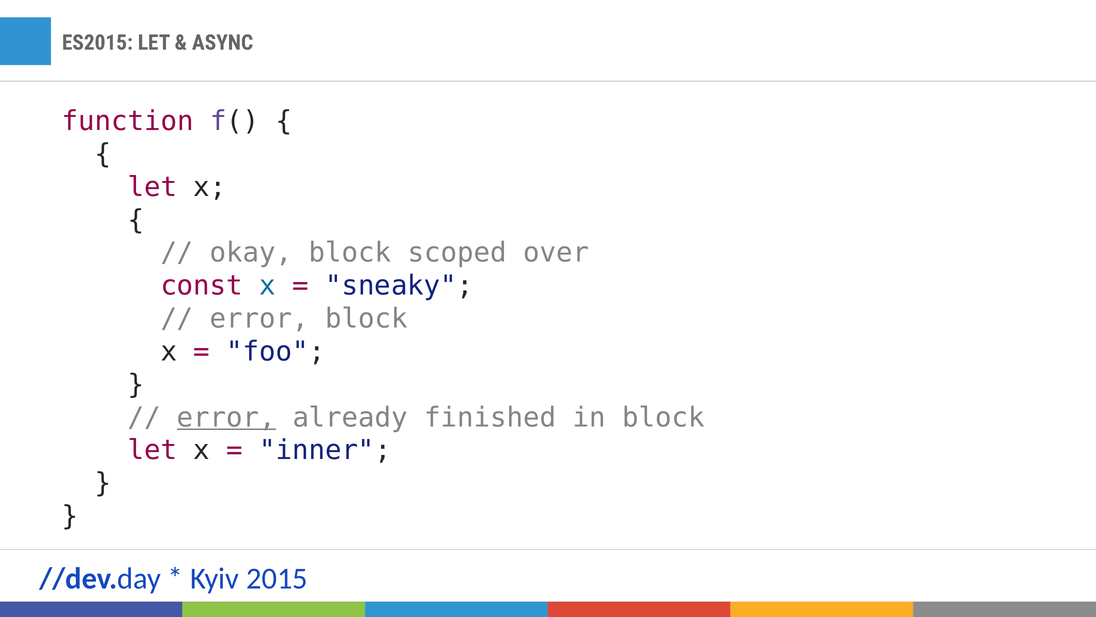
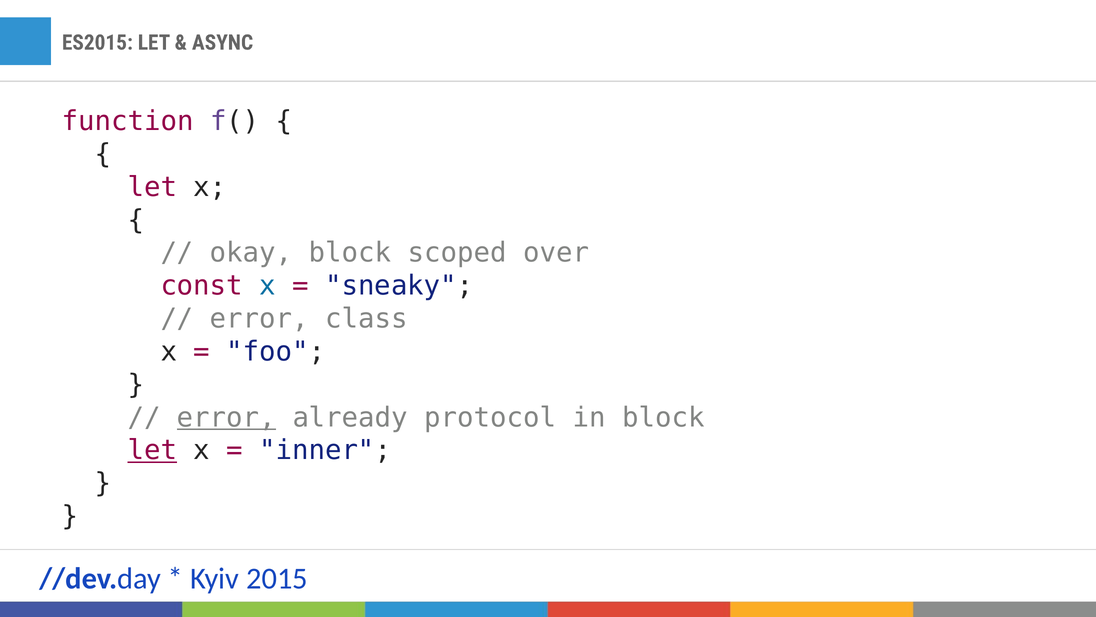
error block: block -> class
finished: finished -> protocol
let at (152, 450) underline: none -> present
